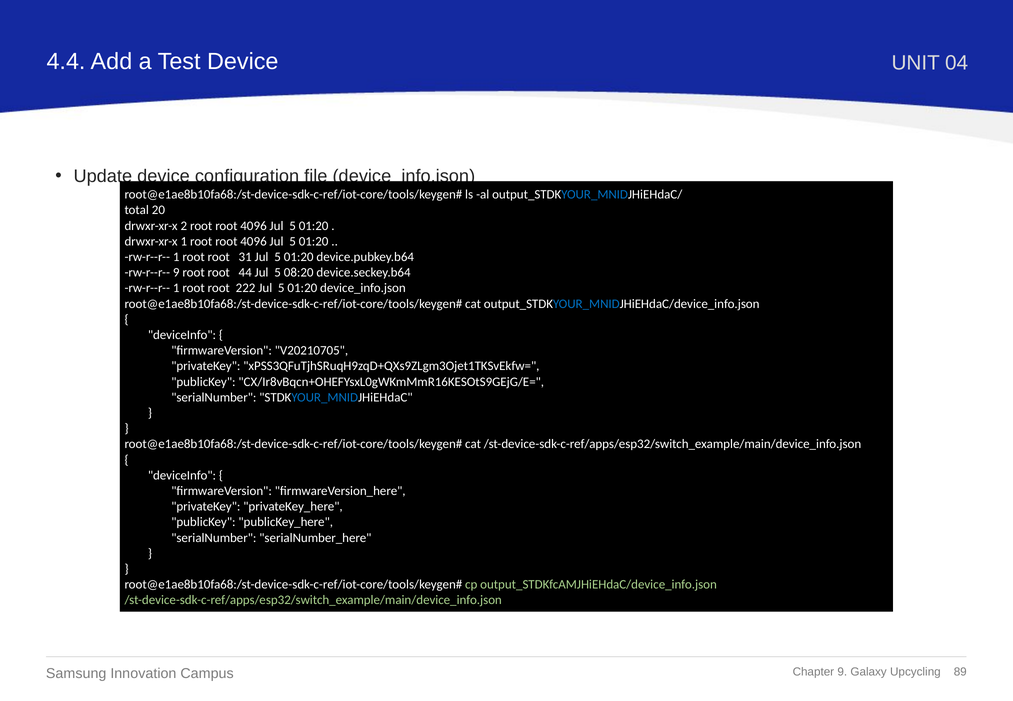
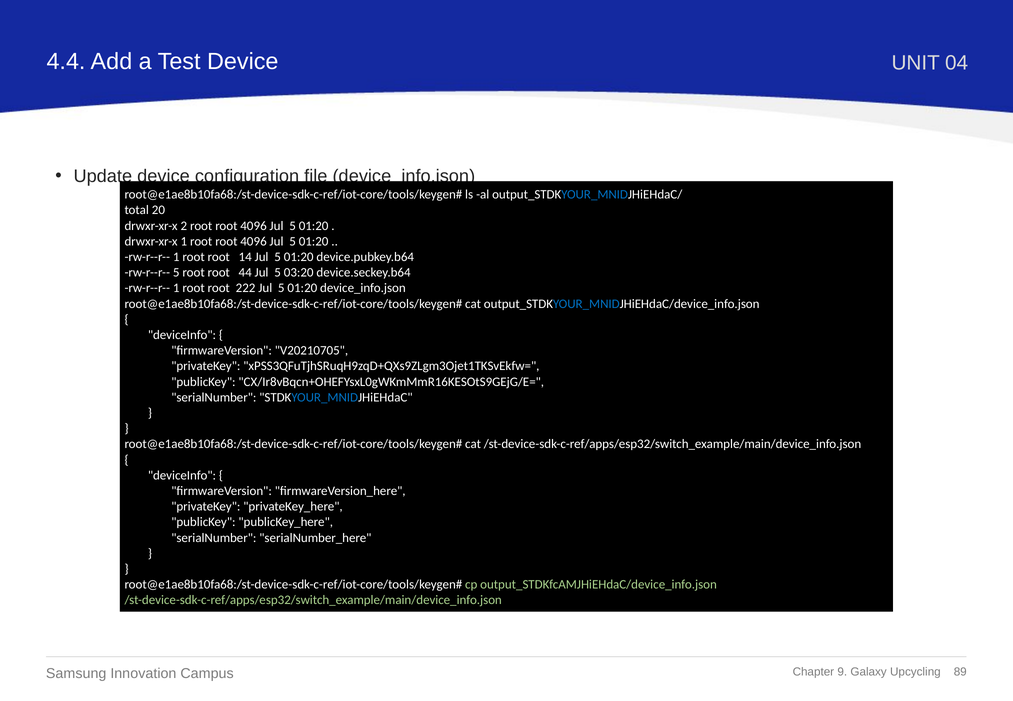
31: 31 -> 14
rw-r--r-- 9: 9 -> 5
08:20: 08:20 -> 03:20
